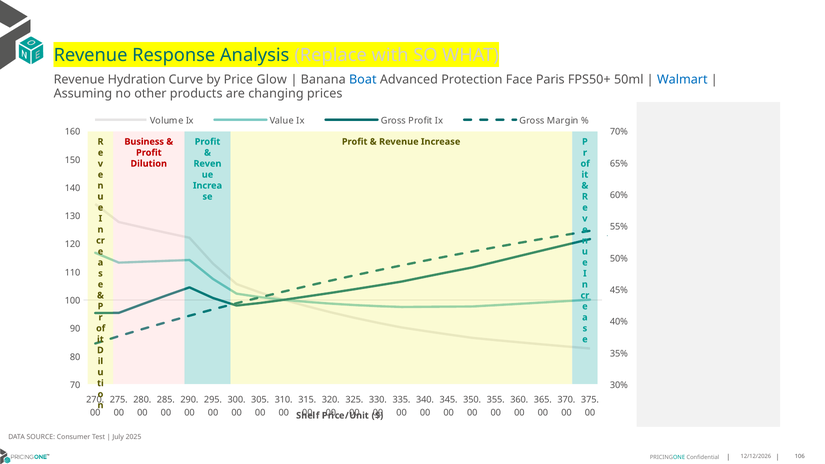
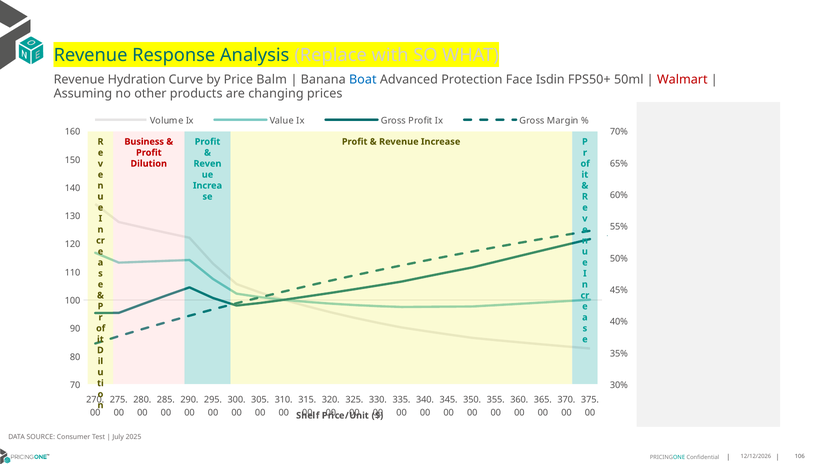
Glow: Glow -> Balm
Paris: Paris -> Isdin
Walmart colour: blue -> red
